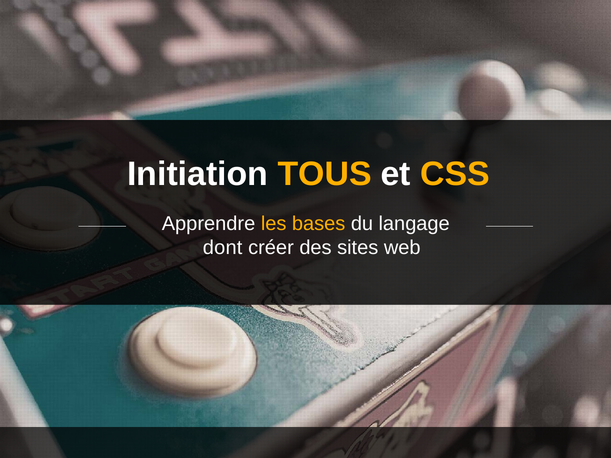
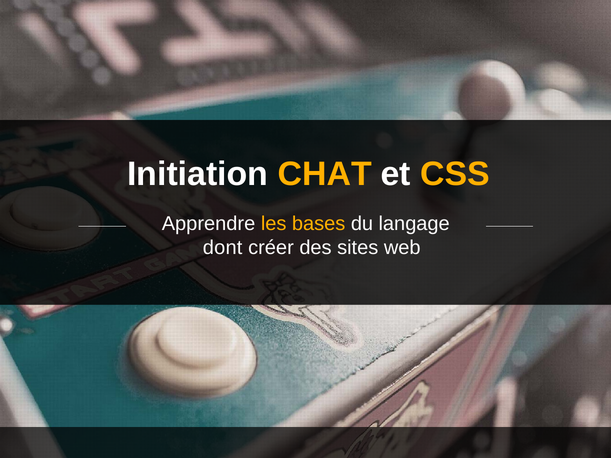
TOUS: TOUS -> CHAT
